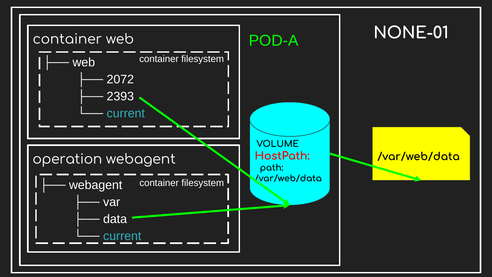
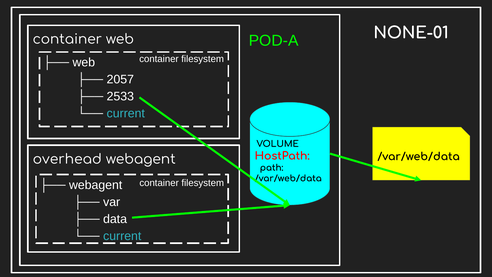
2072: 2072 -> 2057
2393: 2393 -> 2533
operation: operation -> overhead
